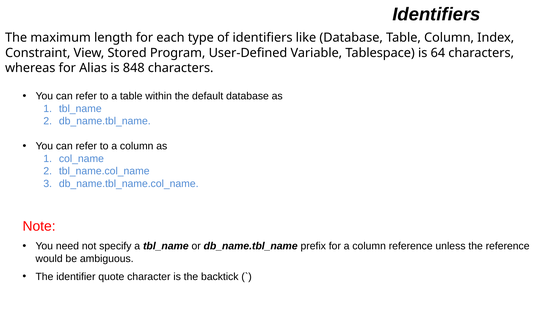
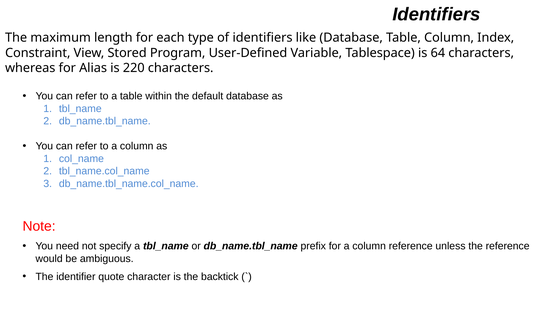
848: 848 -> 220
